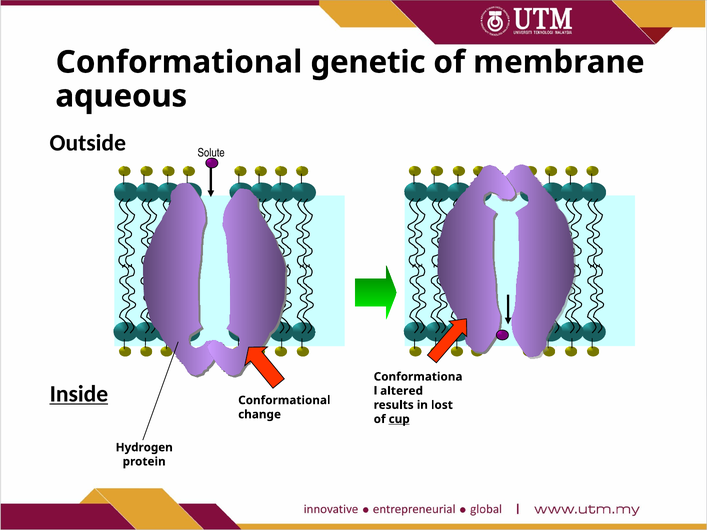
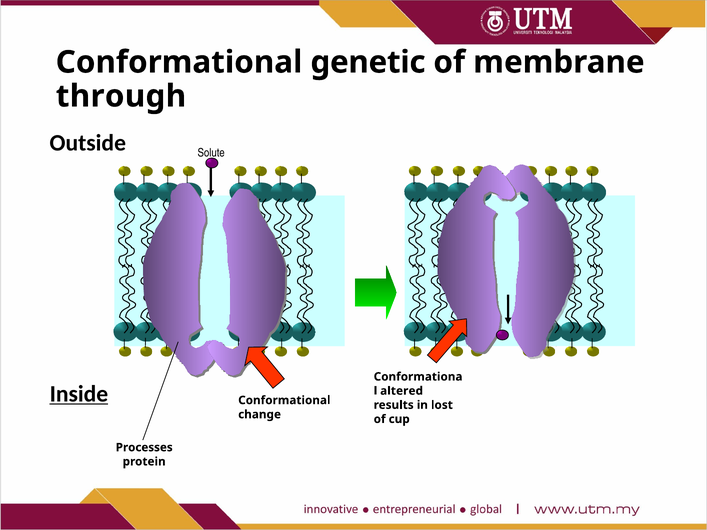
aqueous: aqueous -> through
cup underline: present -> none
Hydrogen: Hydrogen -> Processes
